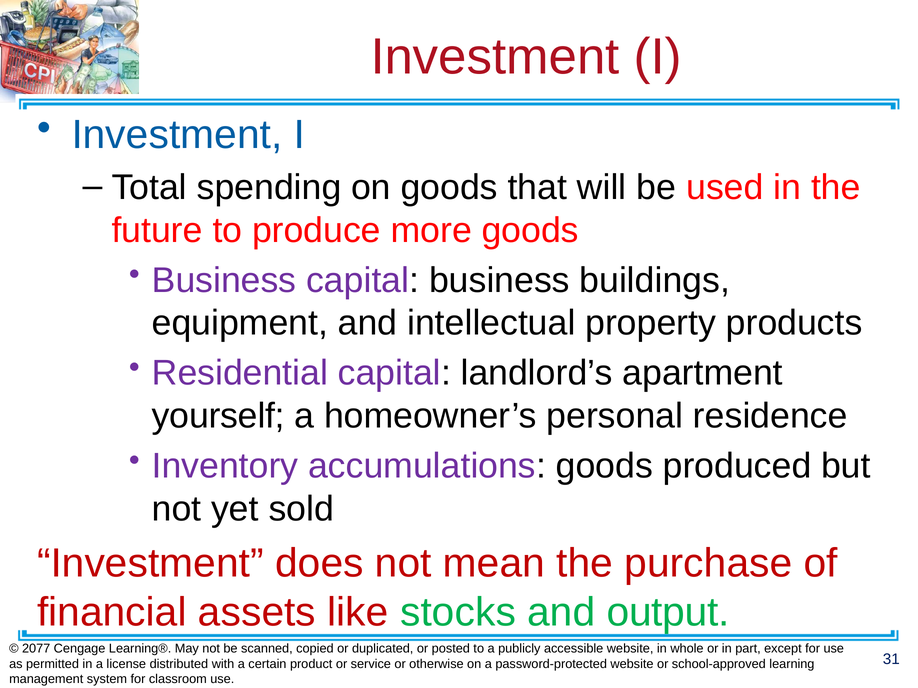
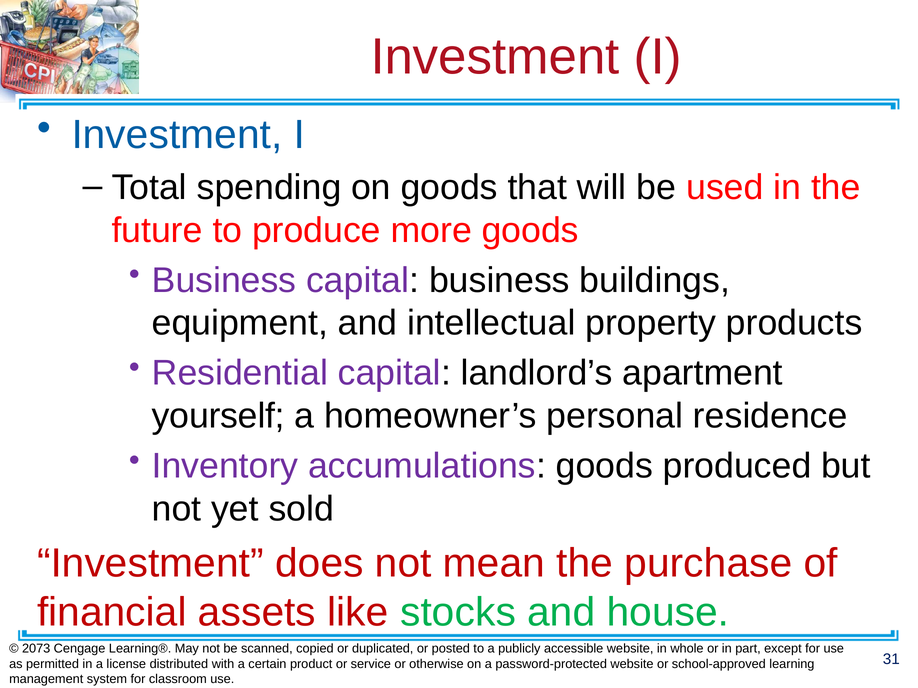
output: output -> house
2077: 2077 -> 2073
